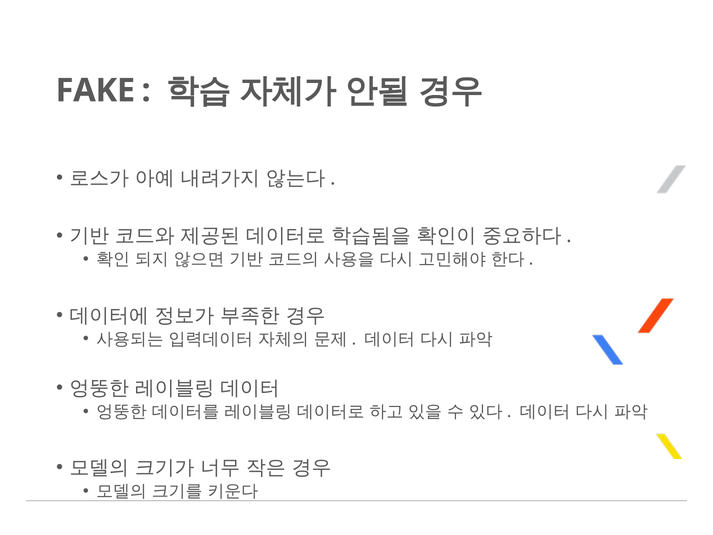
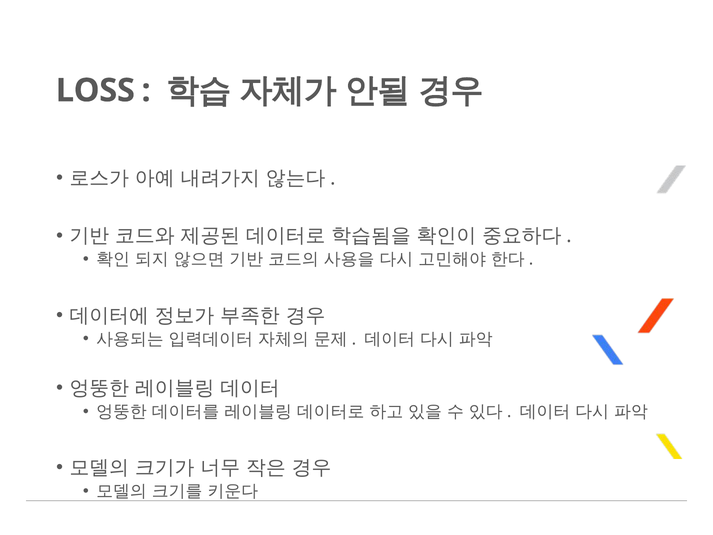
FAKE: FAKE -> LOSS
